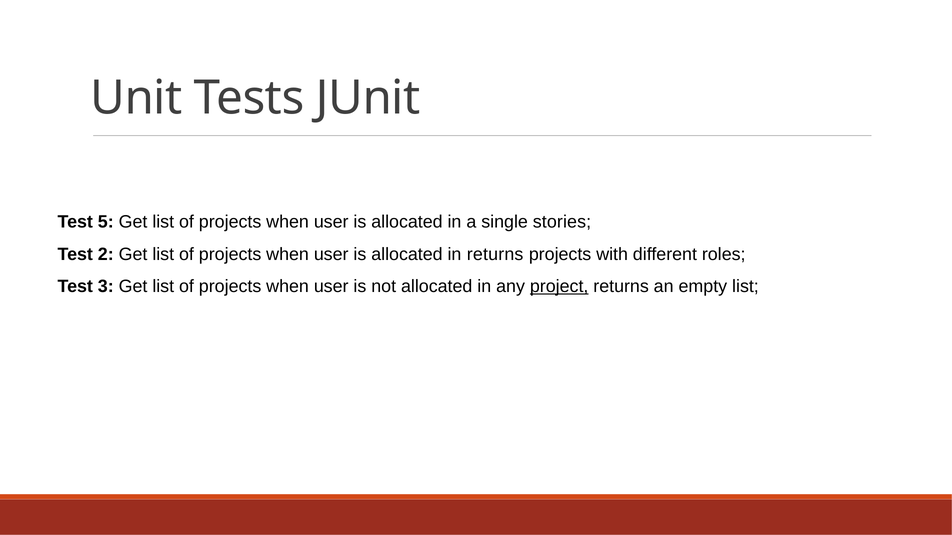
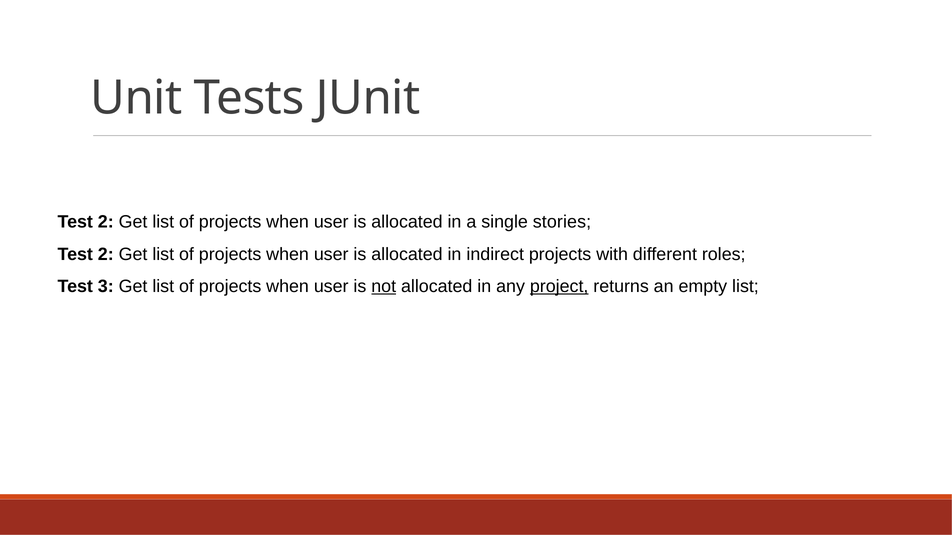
5 at (106, 222): 5 -> 2
in returns: returns -> indirect
not underline: none -> present
